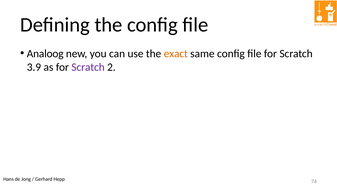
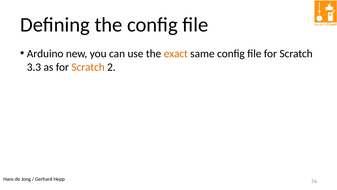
Analoog: Analoog -> Arduino
3.9: 3.9 -> 3.3
Scratch at (88, 67) colour: purple -> orange
